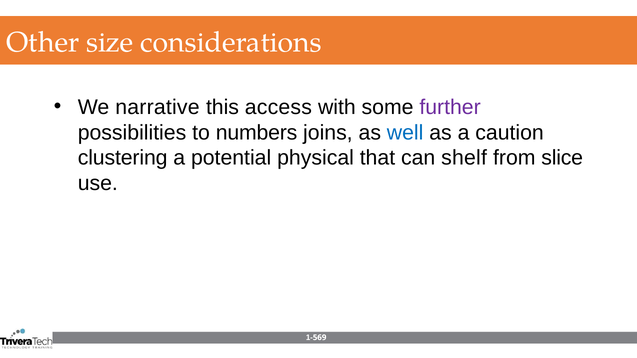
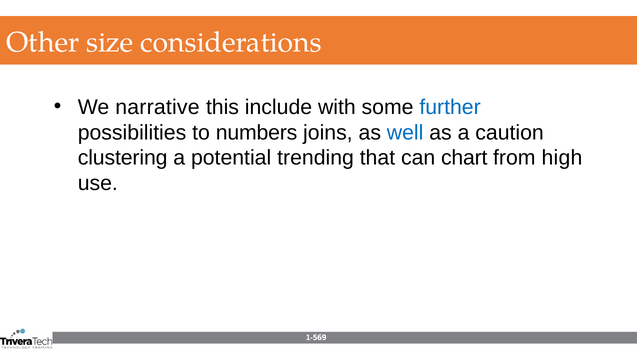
access: access -> include
further colour: purple -> blue
physical: physical -> trending
shelf: shelf -> chart
slice: slice -> high
